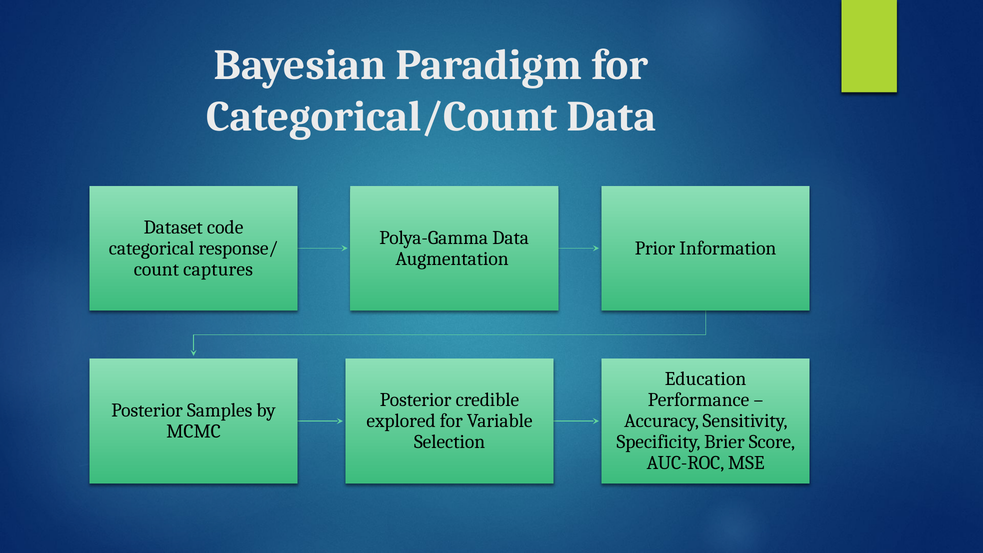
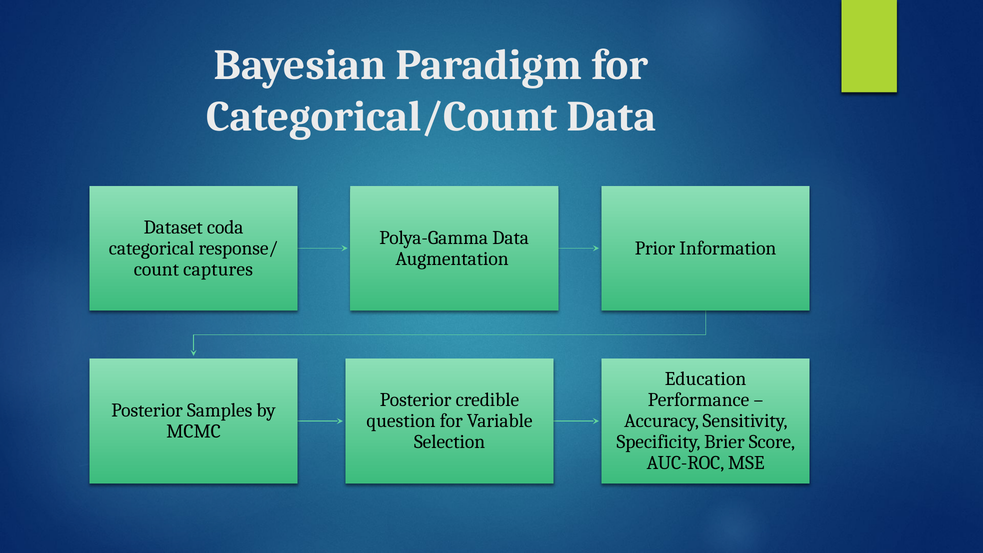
code: code -> coda
explored: explored -> question
